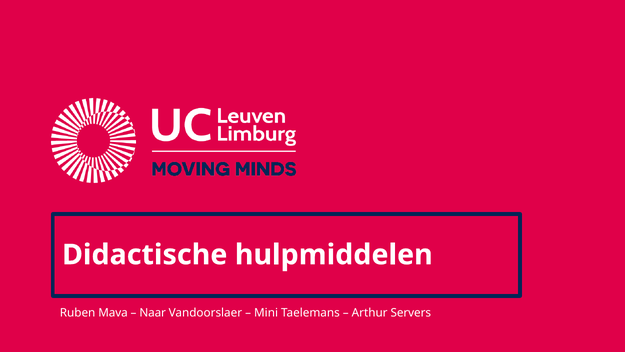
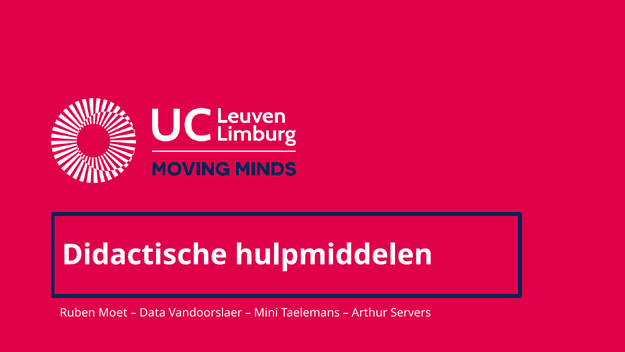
Mava: Mava -> Moet
Naar: Naar -> Data
